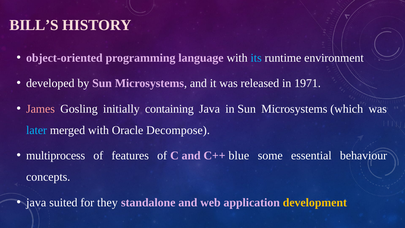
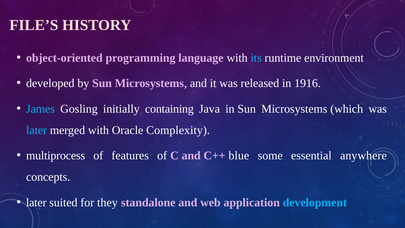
BILL’S: BILL’S -> FILE’S
1971: 1971 -> 1916
James colour: pink -> light blue
Decompose: Decompose -> Complexity
behaviour: behaviour -> anywhere
java at (36, 202): java -> later
development colour: yellow -> light blue
